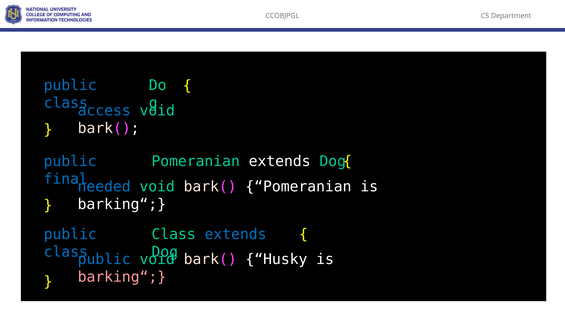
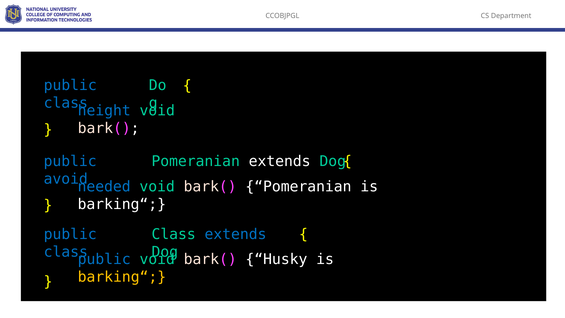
access: access -> height
final: final -> avoid
barking“ at (122, 277) colour: pink -> yellow
